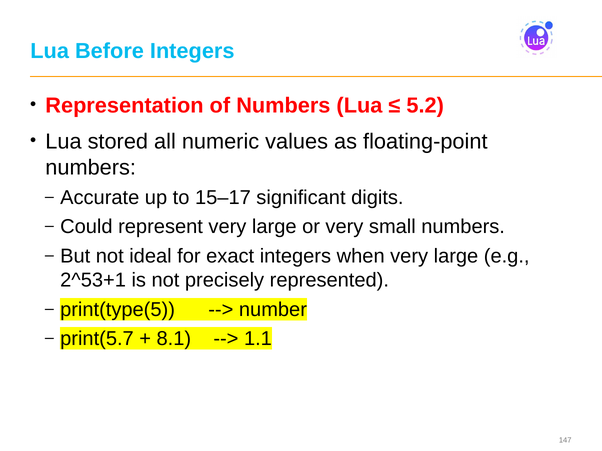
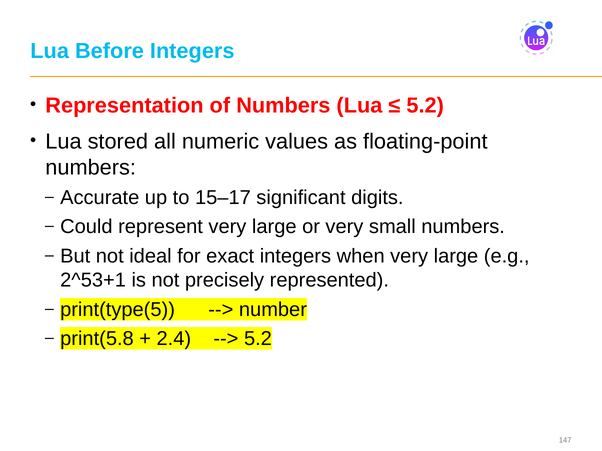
print(5.7: print(5.7 -> print(5.8
8.1: 8.1 -> 2.4
1.1 at (258, 339): 1.1 -> 5.2
